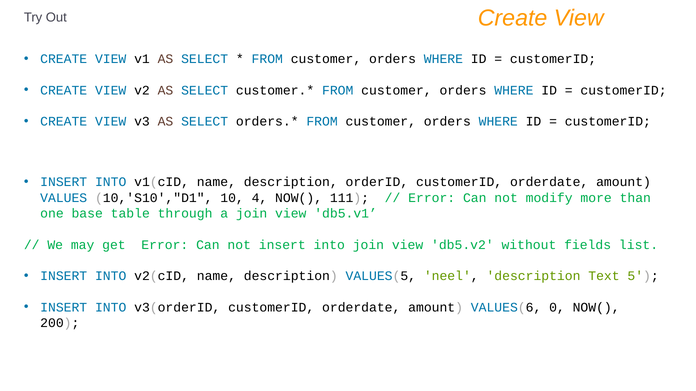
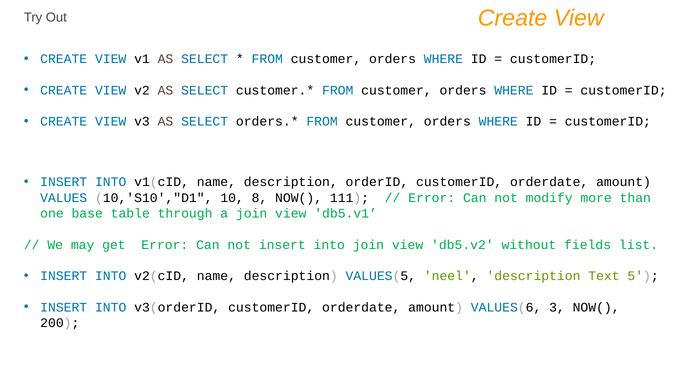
4: 4 -> 8
0: 0 -> 3
